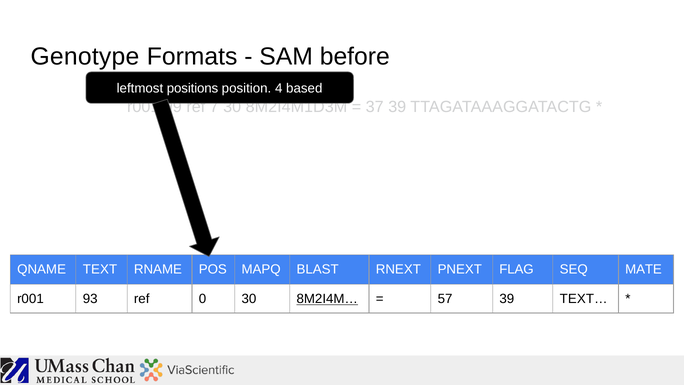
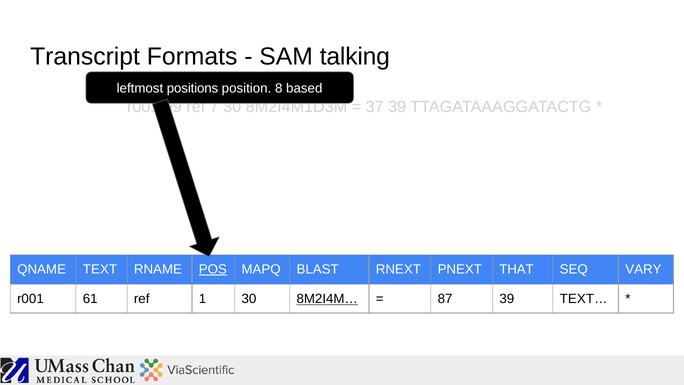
Genotype: Genotype -> Transcript
before: before -> talking
4: 4 -> 8
POS underline: none -> present
FLAG: FLAG -> THAT
MATE: MATE -> VARY
93: 93 -> 61
0: 0 -> 1
57: 57 -> 87
